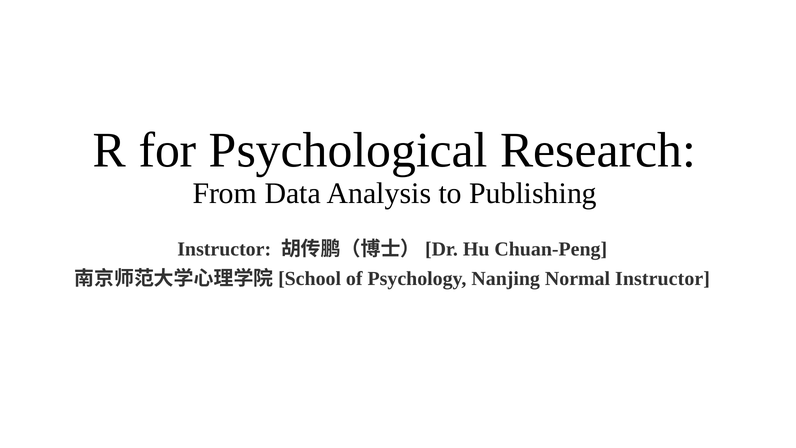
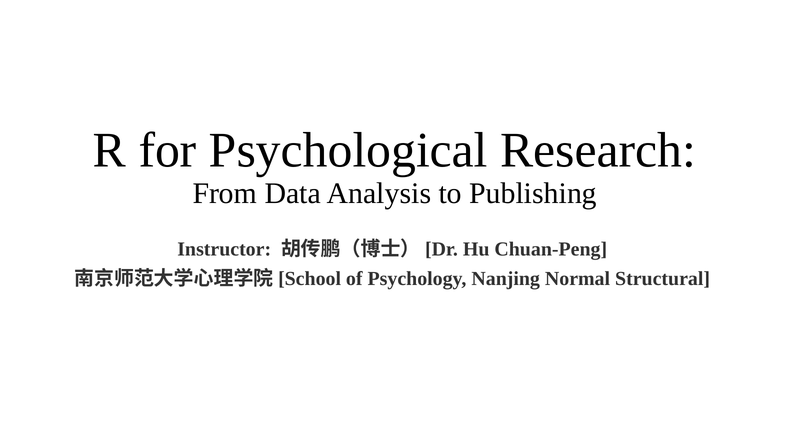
Normal Instructor: Instructor -> Structural
